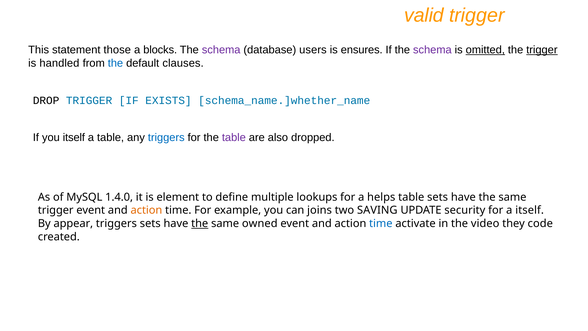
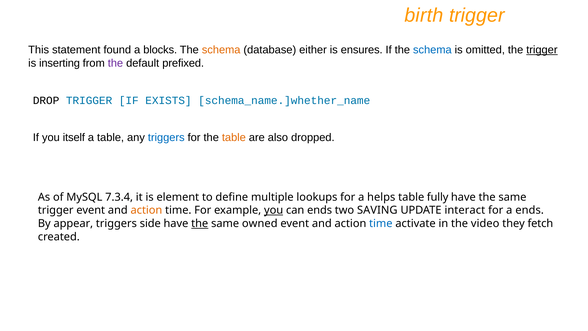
valid: valid -> birth
those: those -> found
schema at (221, 50) colour: purple -> orange
users: users -> either
schema at (432, 50) colour: purple -> blue
omitted underline: present -> none
handled: handled -> inserting
the at (115, 63) colour: blue -> purple
clauses: clauses -> prefixed
table at (234, 137) colour: purple -> orange
1.4.0: 1.4.0 -> 7.3.4
table sets: sets -> fully
you at (274, 210) underline: none -> present
can joins: joins -> ends
security: security -> interact
a itself: itself -> ends
triggers sets: sets -> side
code: code -> fetch
